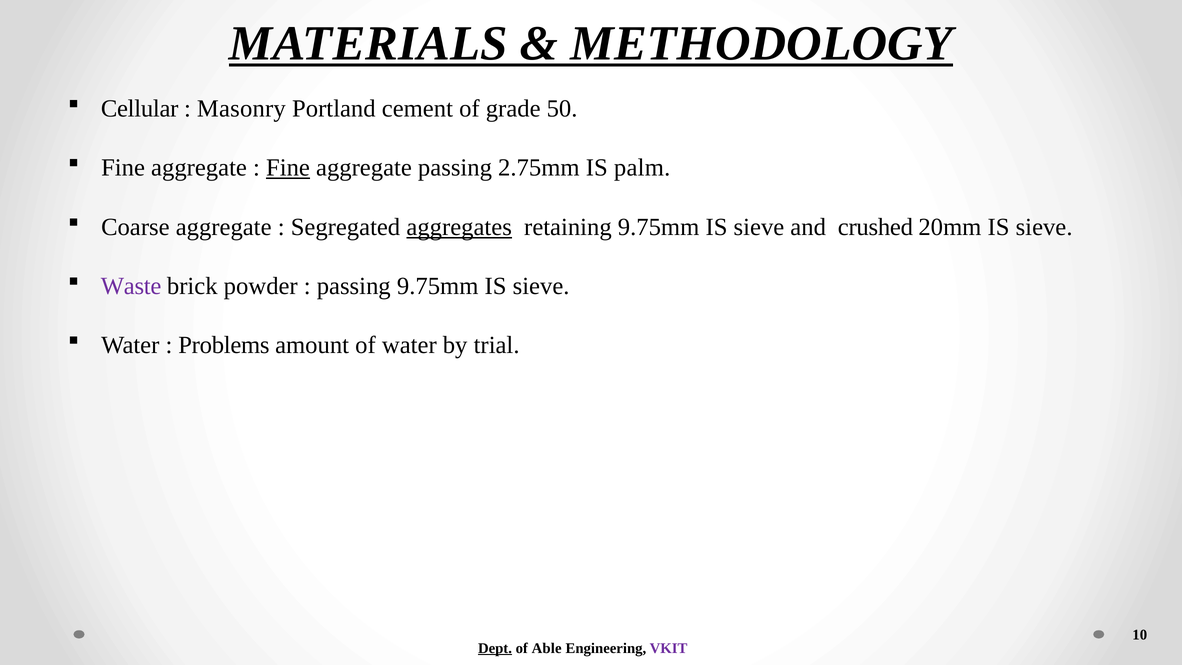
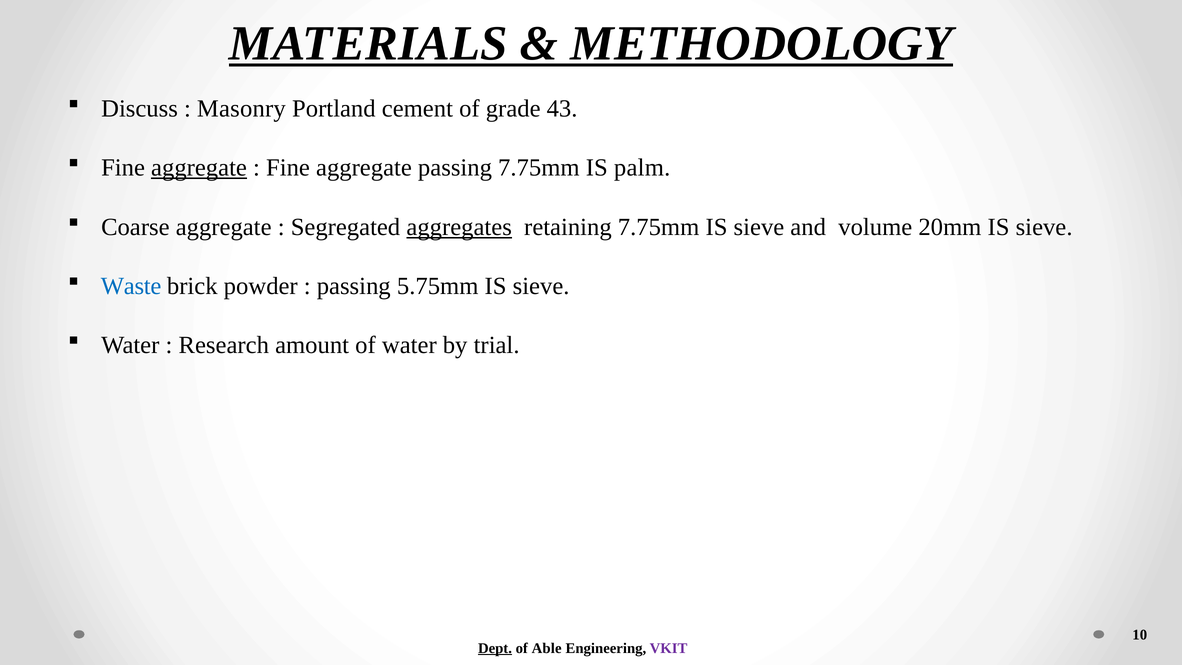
Cellular: Cellular -> Discuss
50: 50 -> 43
aggregate at (199, 168) underline: none -> present
Fine at (288, 168) underline: present -> none
passing 2.75mm: 2.75mm -> 7.75mm
retaining 9.75mm: 9.75mm -> 7.75mm
crushed: crushed -> volume
Waste colour: purple -> blue
passing 9.75mm: 9.75mm -> 5.75mm
Problems: Problems -> Research
